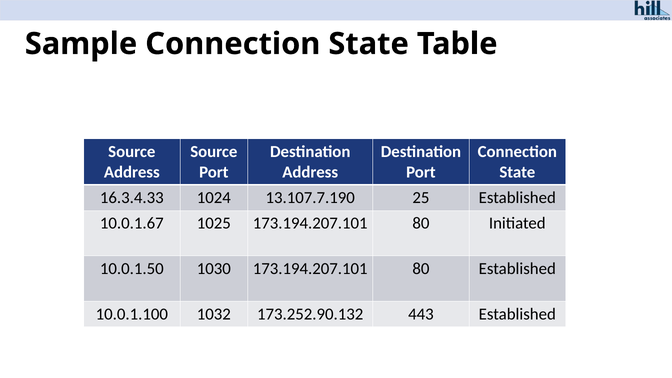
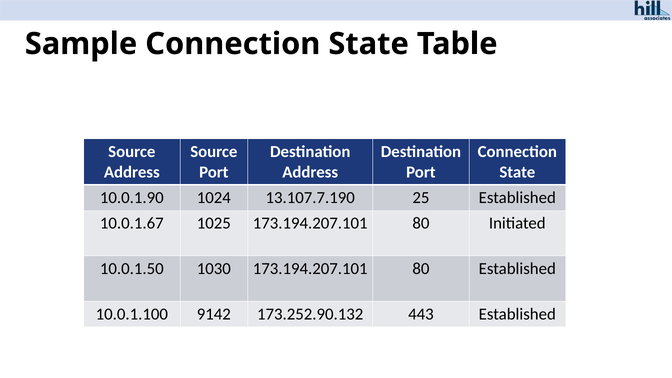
16.3.4.33: 16.3.4.33 -> 10.0.1.90
1032: 1032 -> 9142
